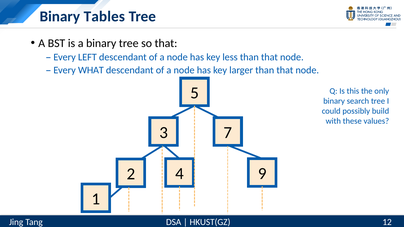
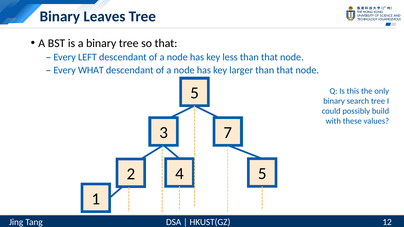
Tables: Tables -> Leaves
2 9: 9 -> 5
